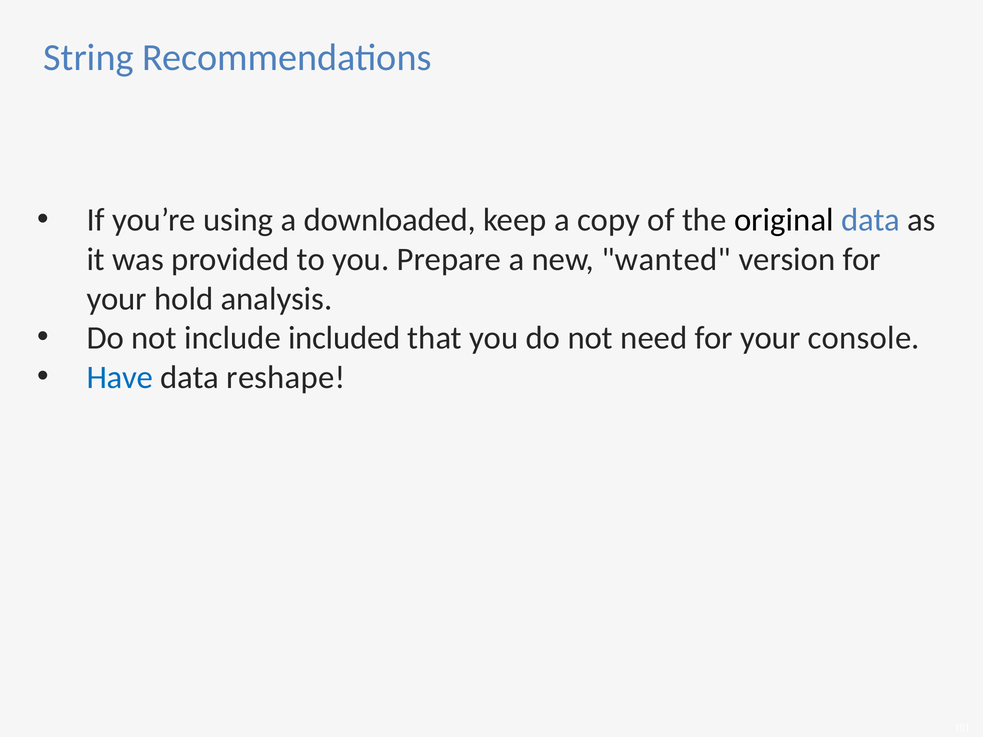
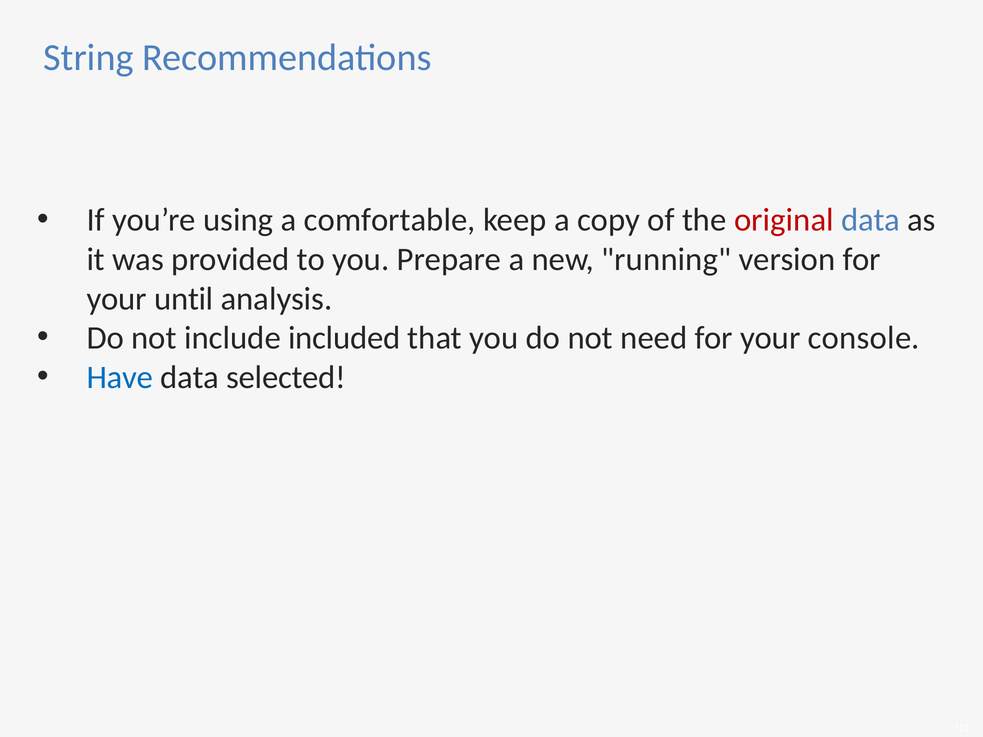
downloaded: downloaded -> comfortable
original colour: black -> red
wanted: wanted -> running
hold: hold -> until
reshape: reshape -> selected
